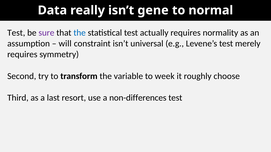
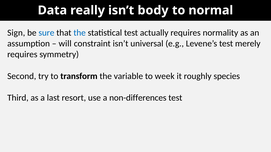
gene: gene -> body
Test at (16, 33): Test -> Sign
sure colour: purple -> blue
choose: choose -> species
